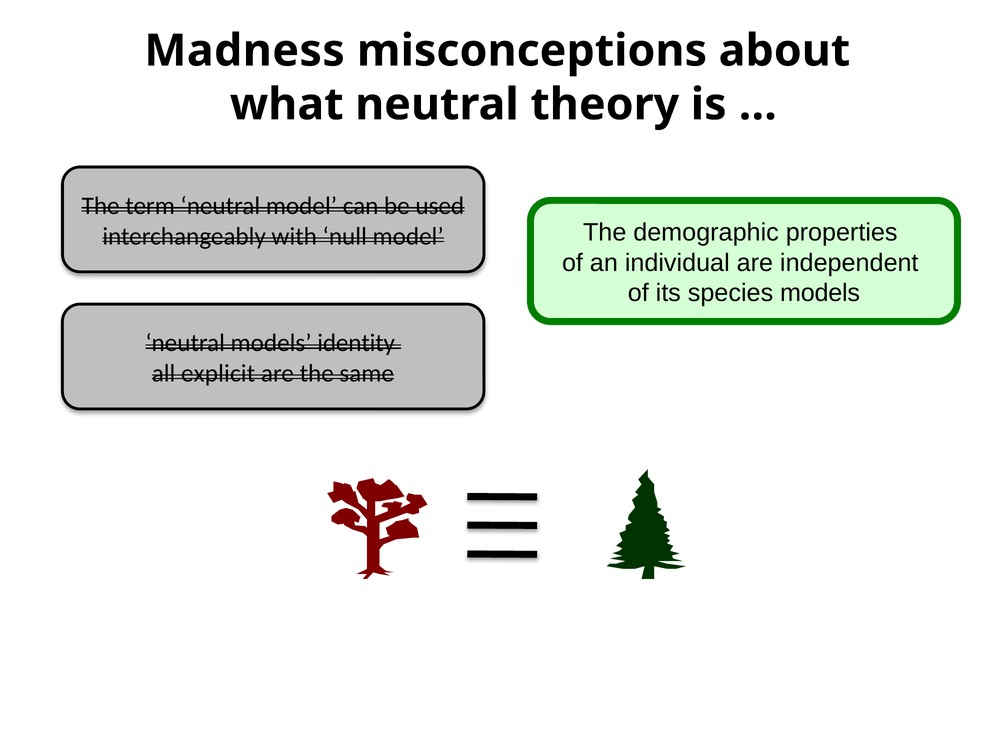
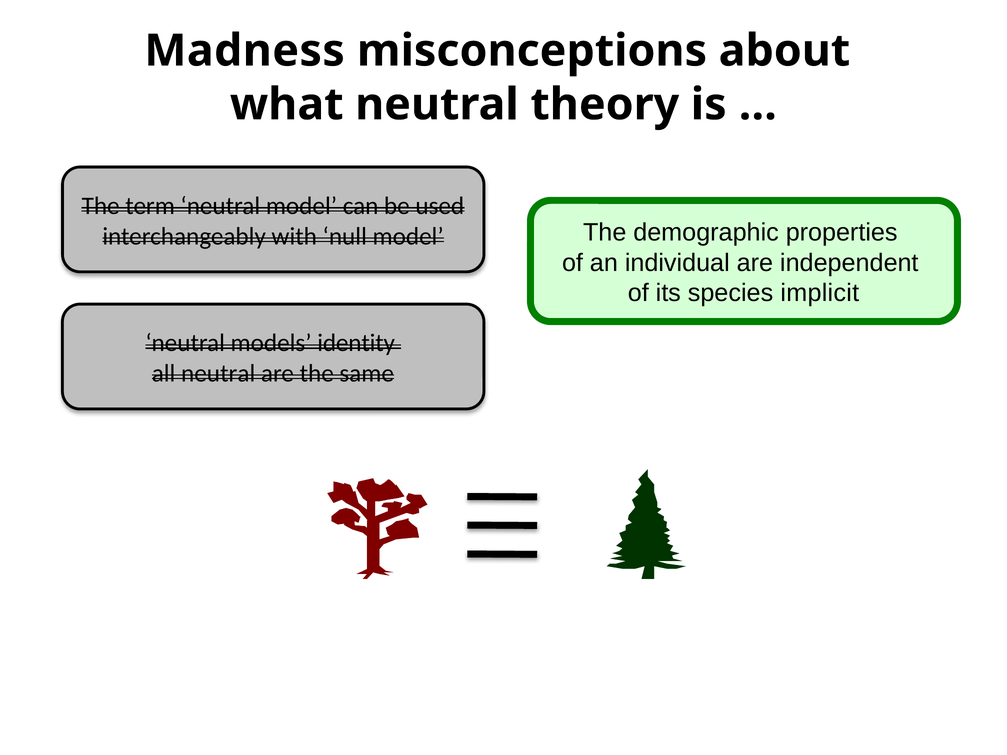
species models: models -> implicit
all explicit: explicit -> neutral
